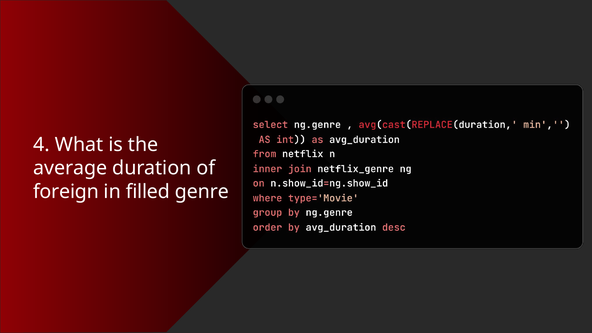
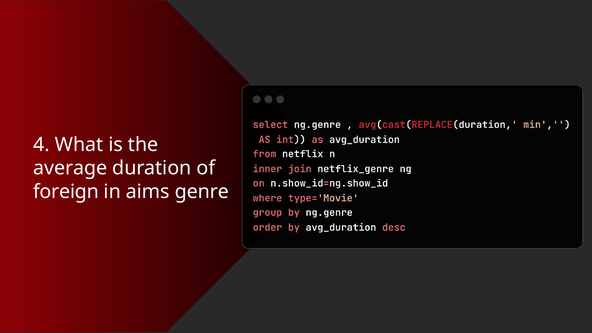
filled: filled -> aims
